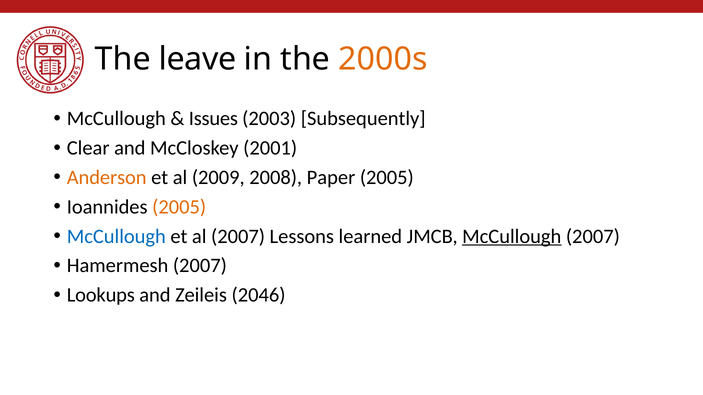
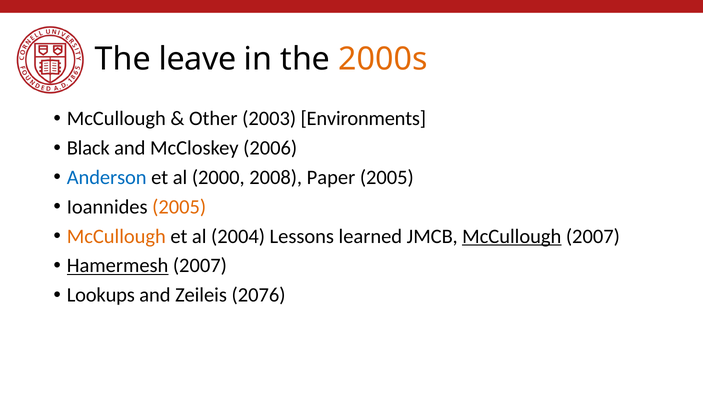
Issues: Issues -> Other
Subsequently: Subsequently -> Environments
Clear: Clear -> Black
2001: 2001 -> 2006
Anderson colour: orange -> blue
2009: 2009 -> 2000
McCullough at (116, 237) colour: blue -> orange
al 2007: 2007 -> 2004
Hamermesh underline: none -> present
2046: 2046 -> 2076
